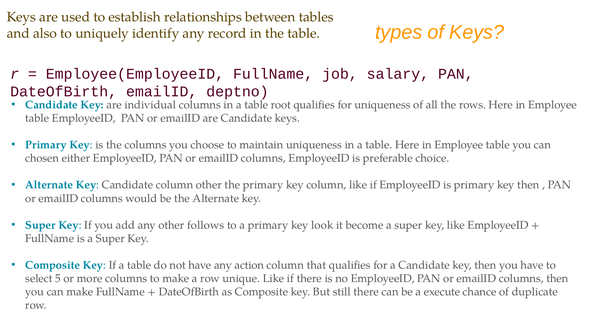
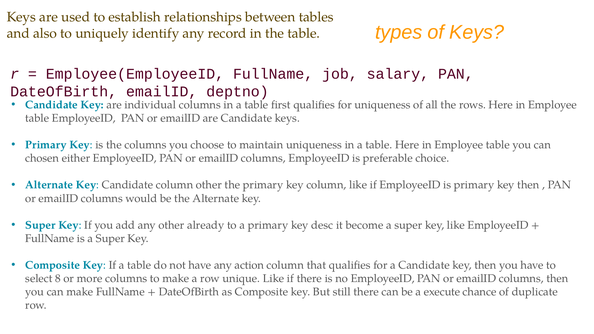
root: root -> first
follows: follows -> already
look: look -> desc
5: 5 -> 8
